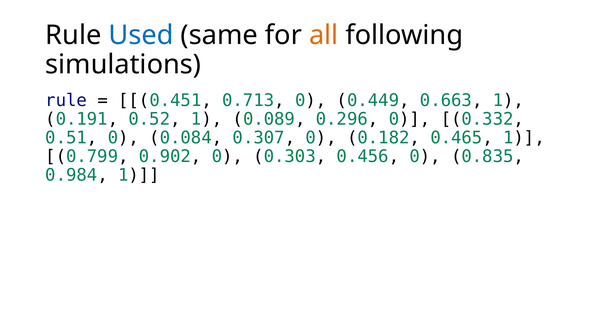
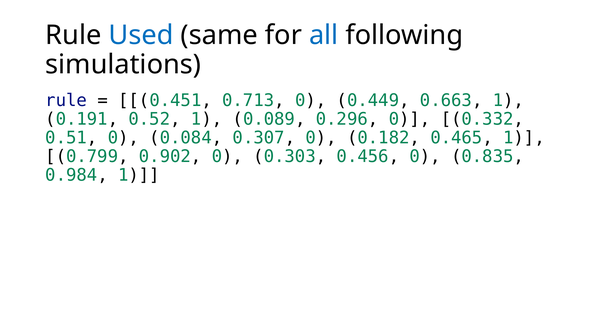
all colour: orange -> blue
